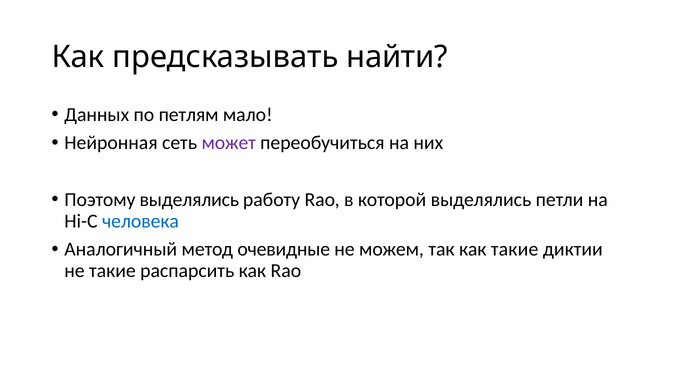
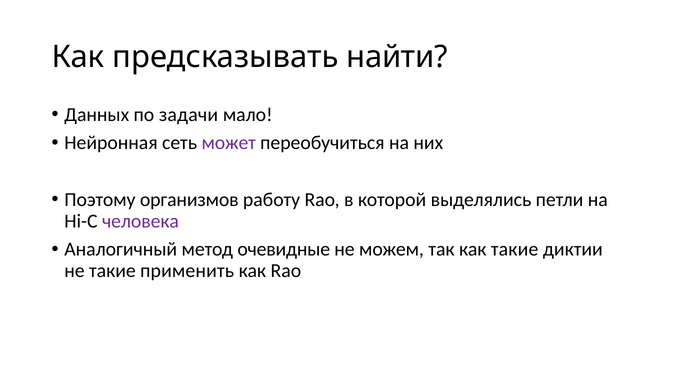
петлям: петлям -> задачи
Поэтому выделялись: выделялись -> организмов
человека colour: blue -> purple
распарсить: распарсить -> применить
